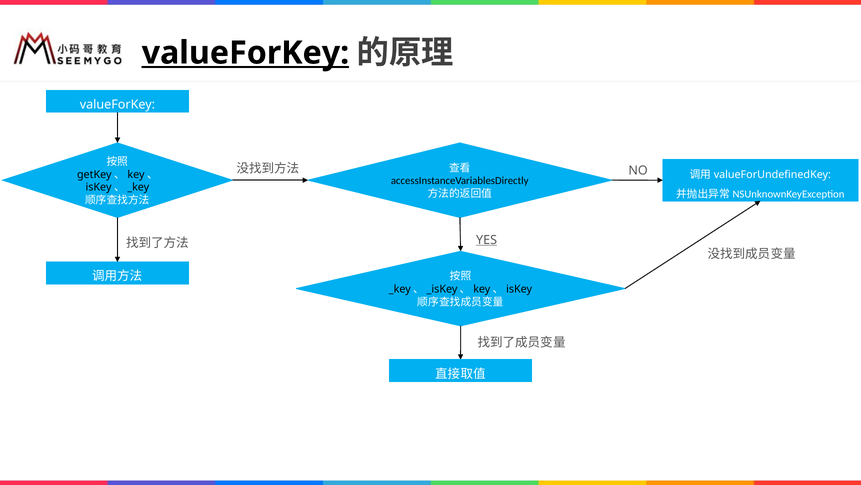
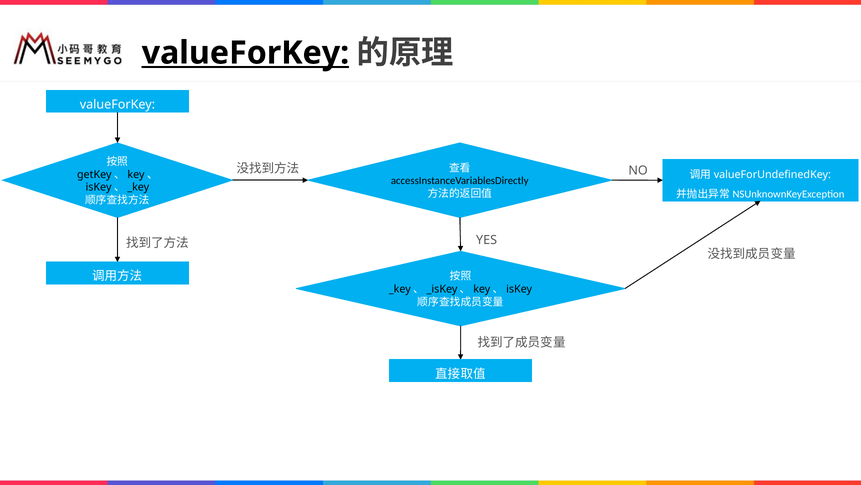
YES underline: present -> none
